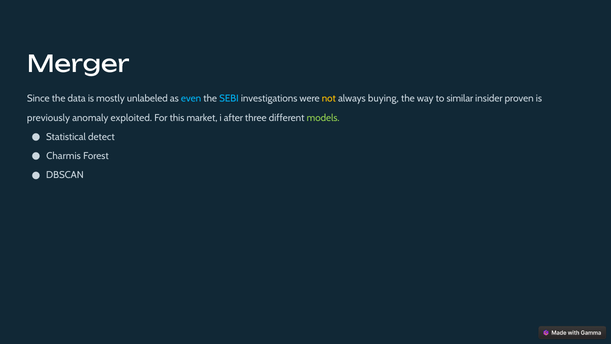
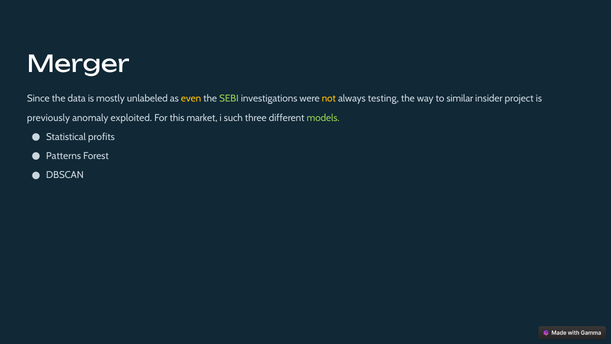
even colour: light blue -> yellow
SEBI colour: light blue -> light green
buying: buying -> testing
proven: proven -> project
after: after -> such
detect: detect -> profits
Charmis: Charmis -> Patterns
